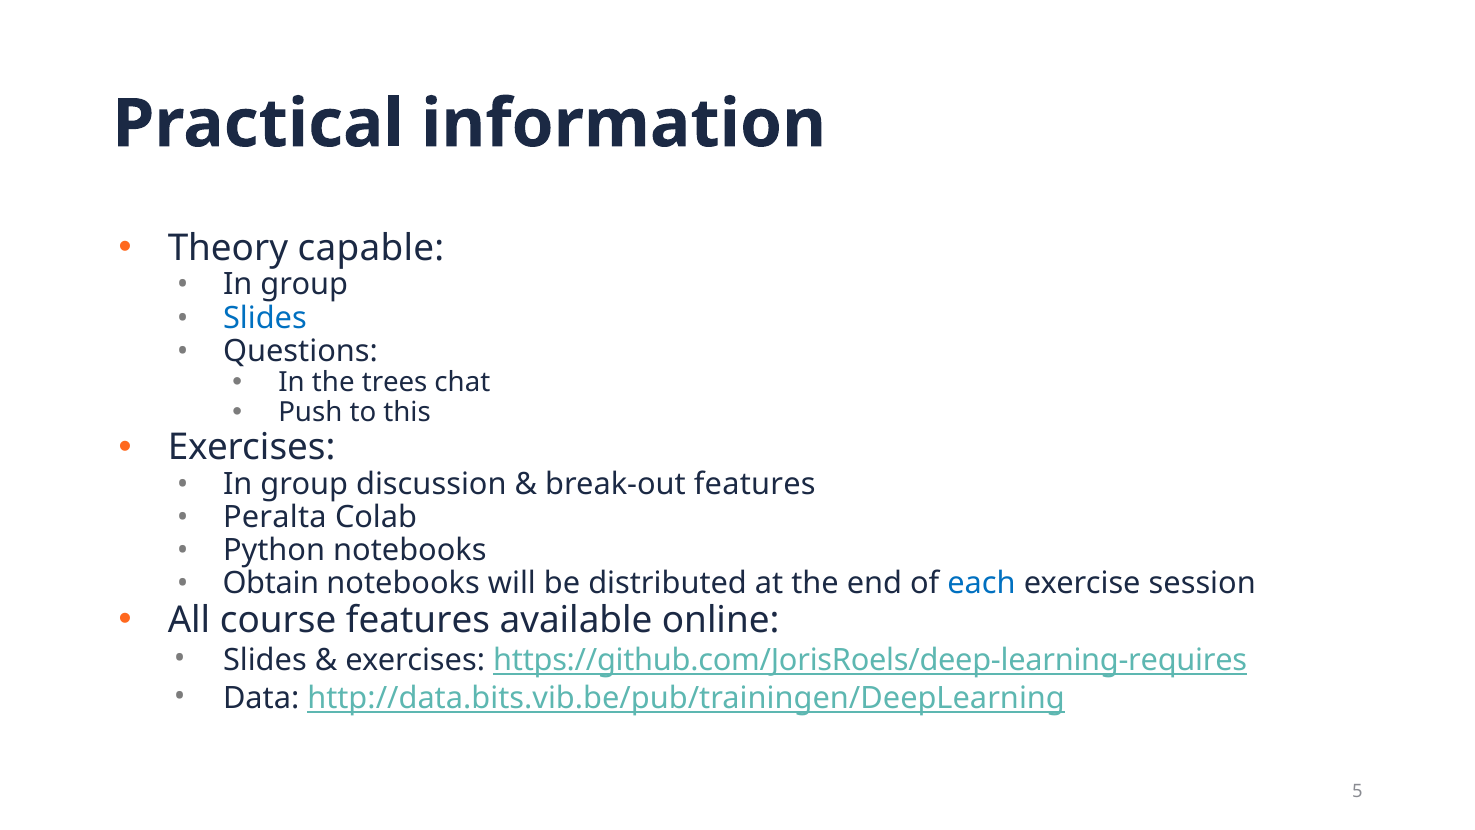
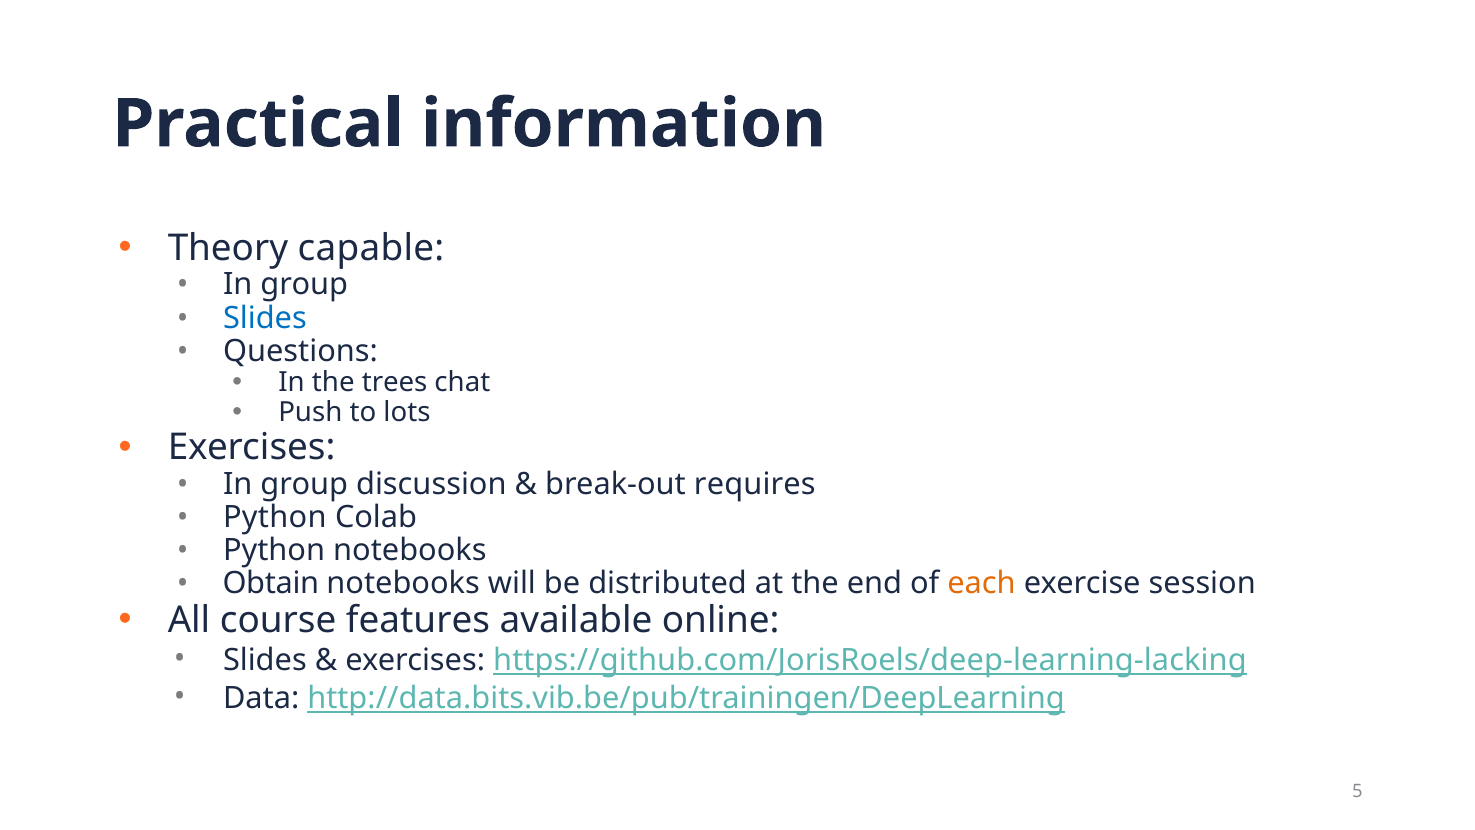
this: this -> lots
break-out features: features -> requires
Peralta at (275, 517): Peralta -> Python
each colour: blue -> orange
https://github.com/JorisRoels/deep-learning-requires: https://github.com/JorisRoels/deep-learning-requires -> https://github.com/JorisRoels/deep-learning-lacking
